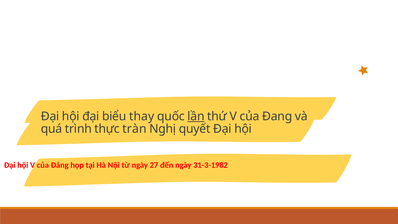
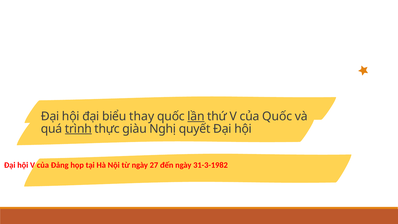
của Đang: Đang -> Quốc
trình underline: none -> present
tràn: tràn -> giàu
